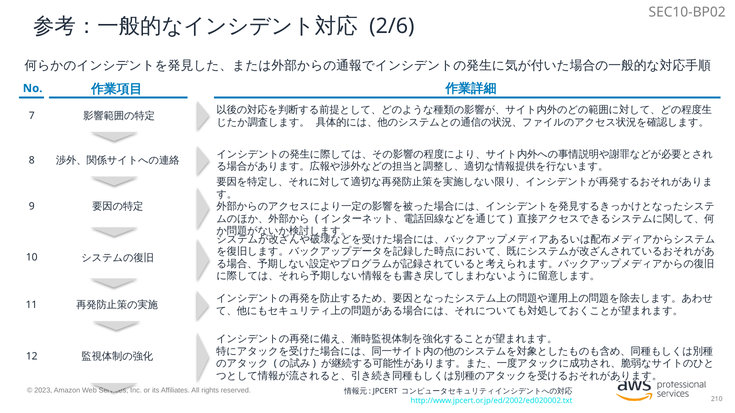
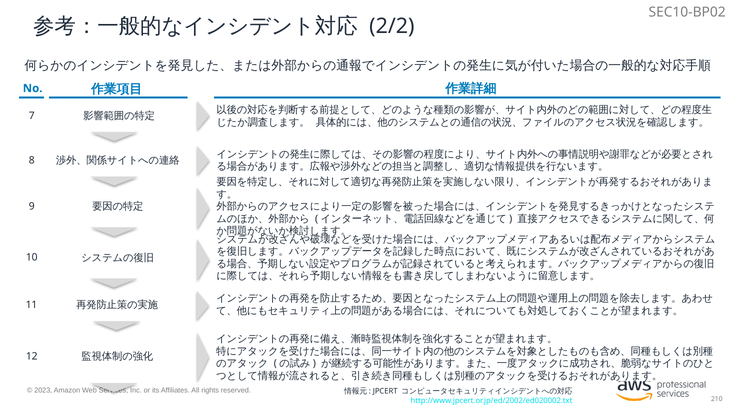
2/6: 2/6 -> 2/2
